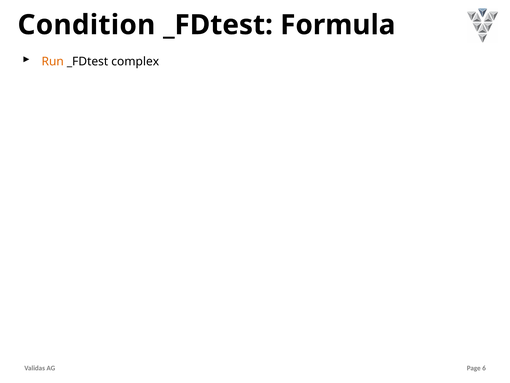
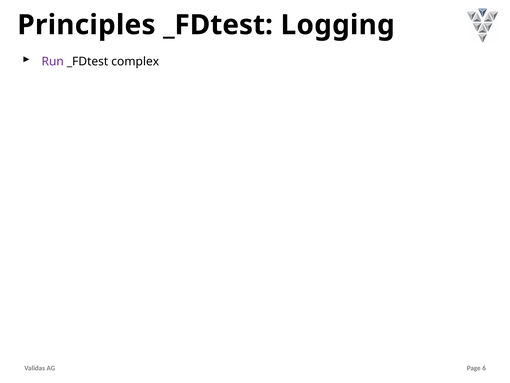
Condition: Condition -> Principles
Formula: Formula -> Logging
Run colour: orange -> purple
